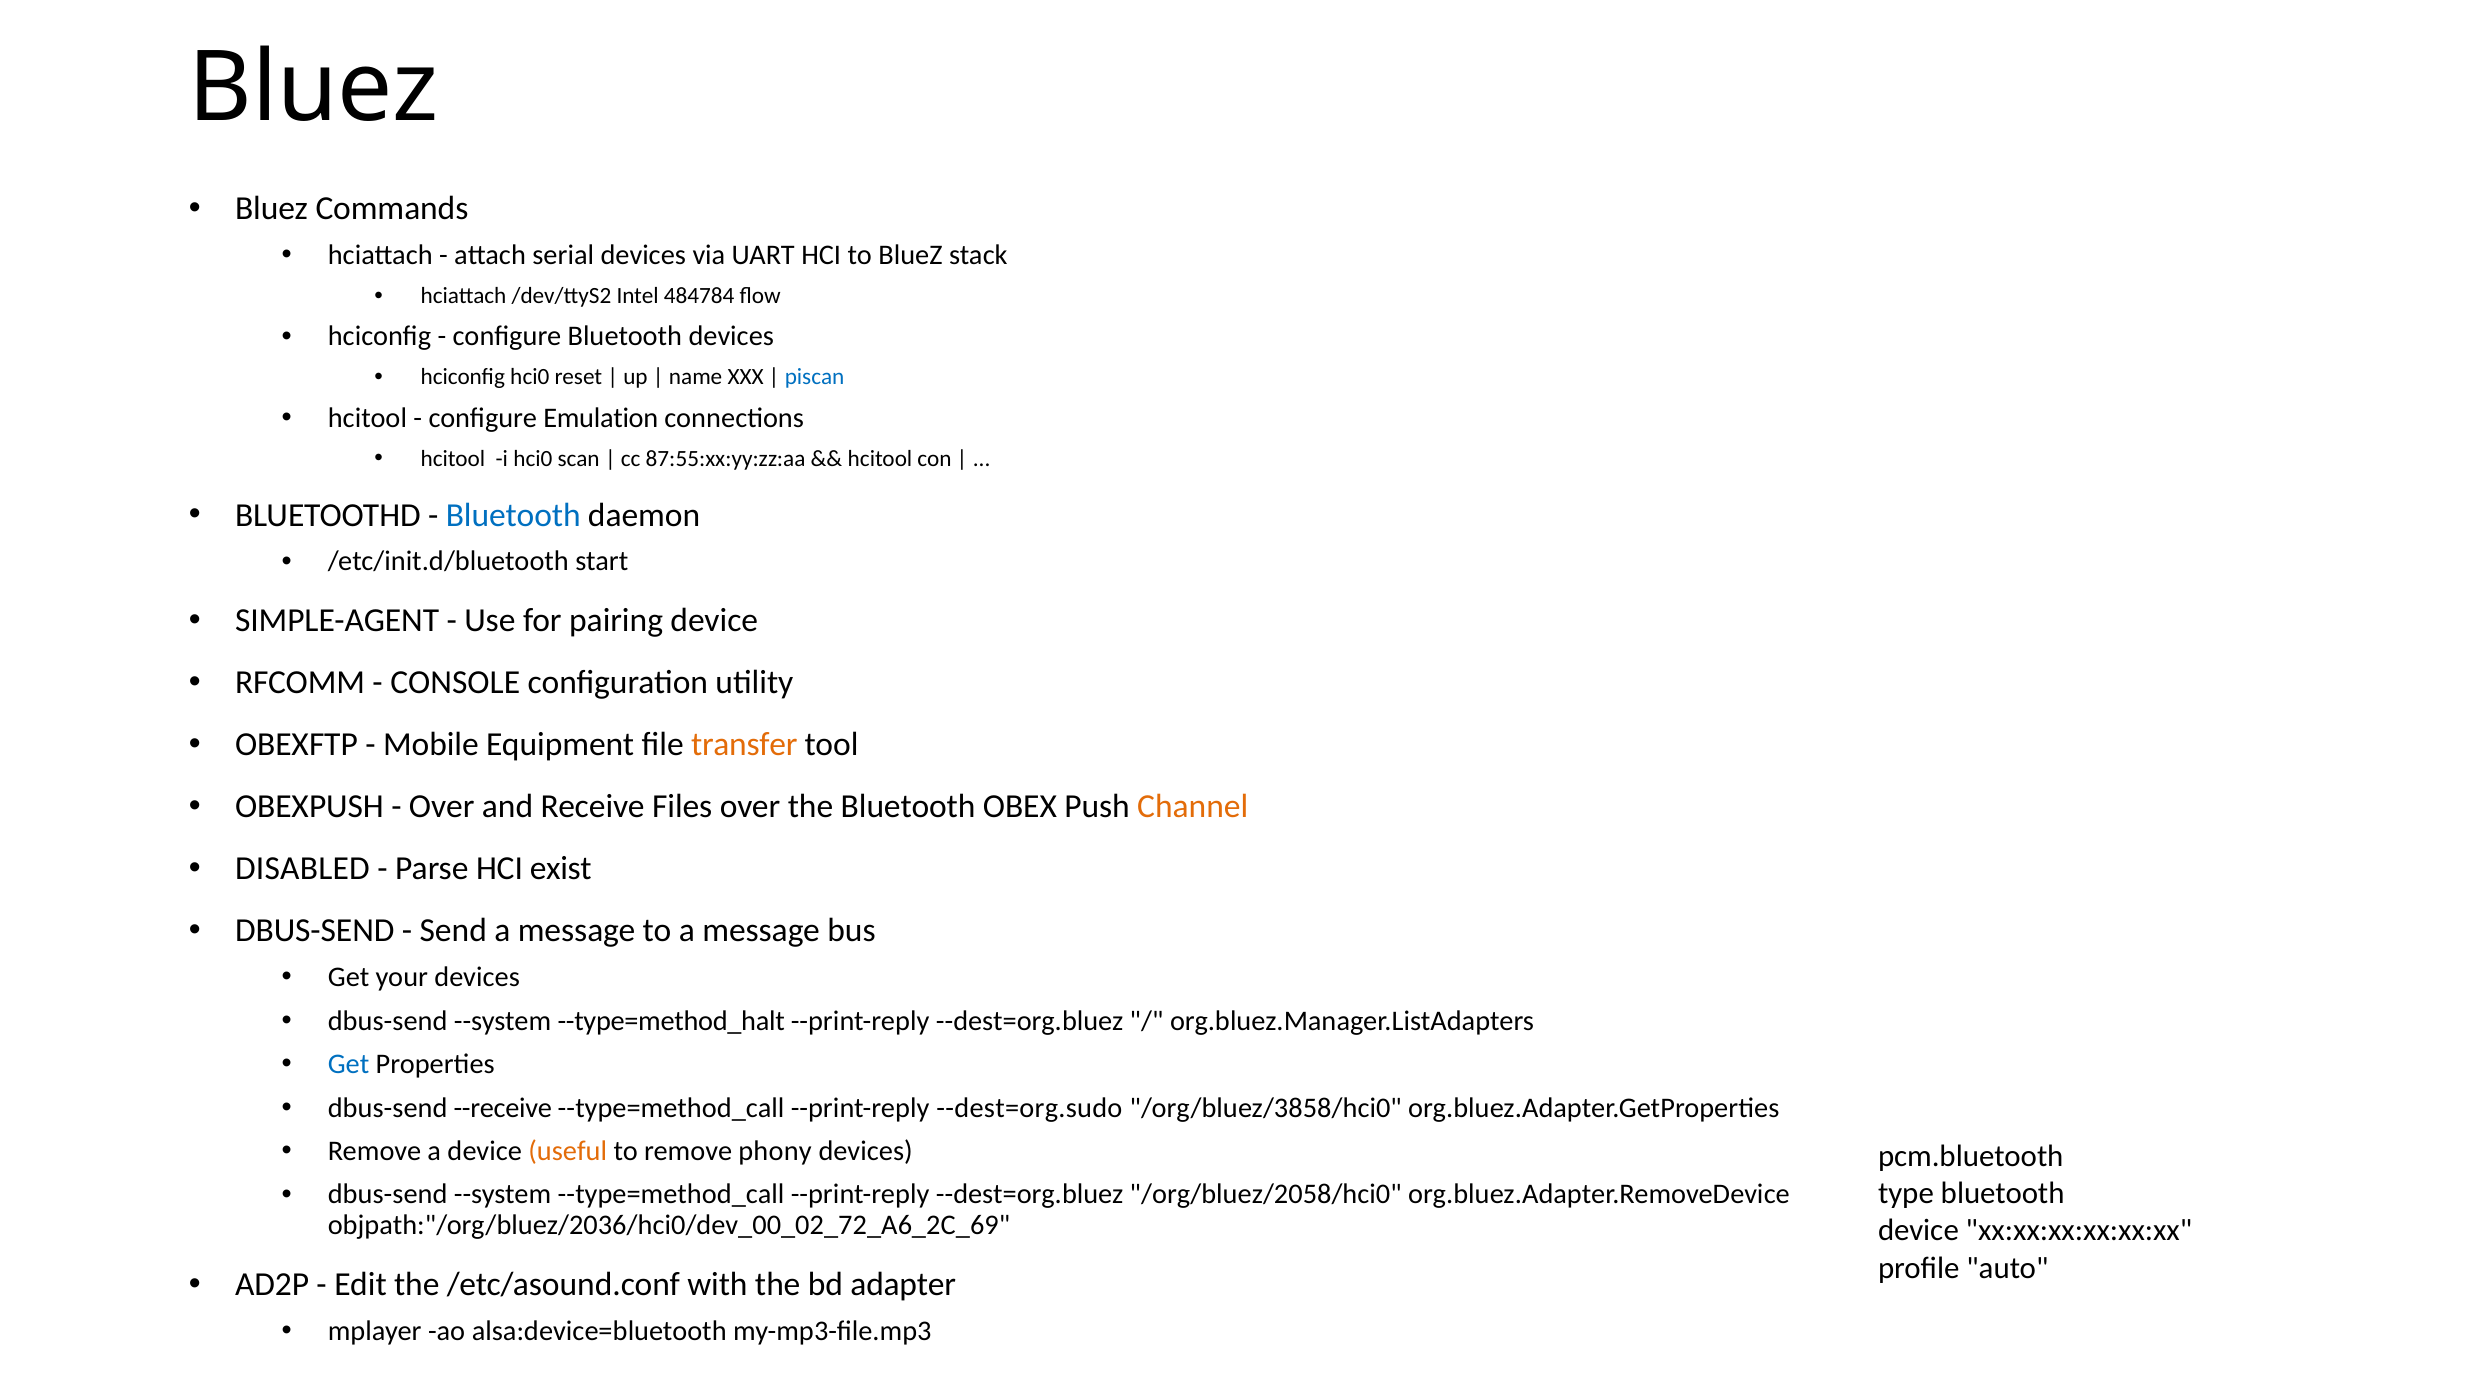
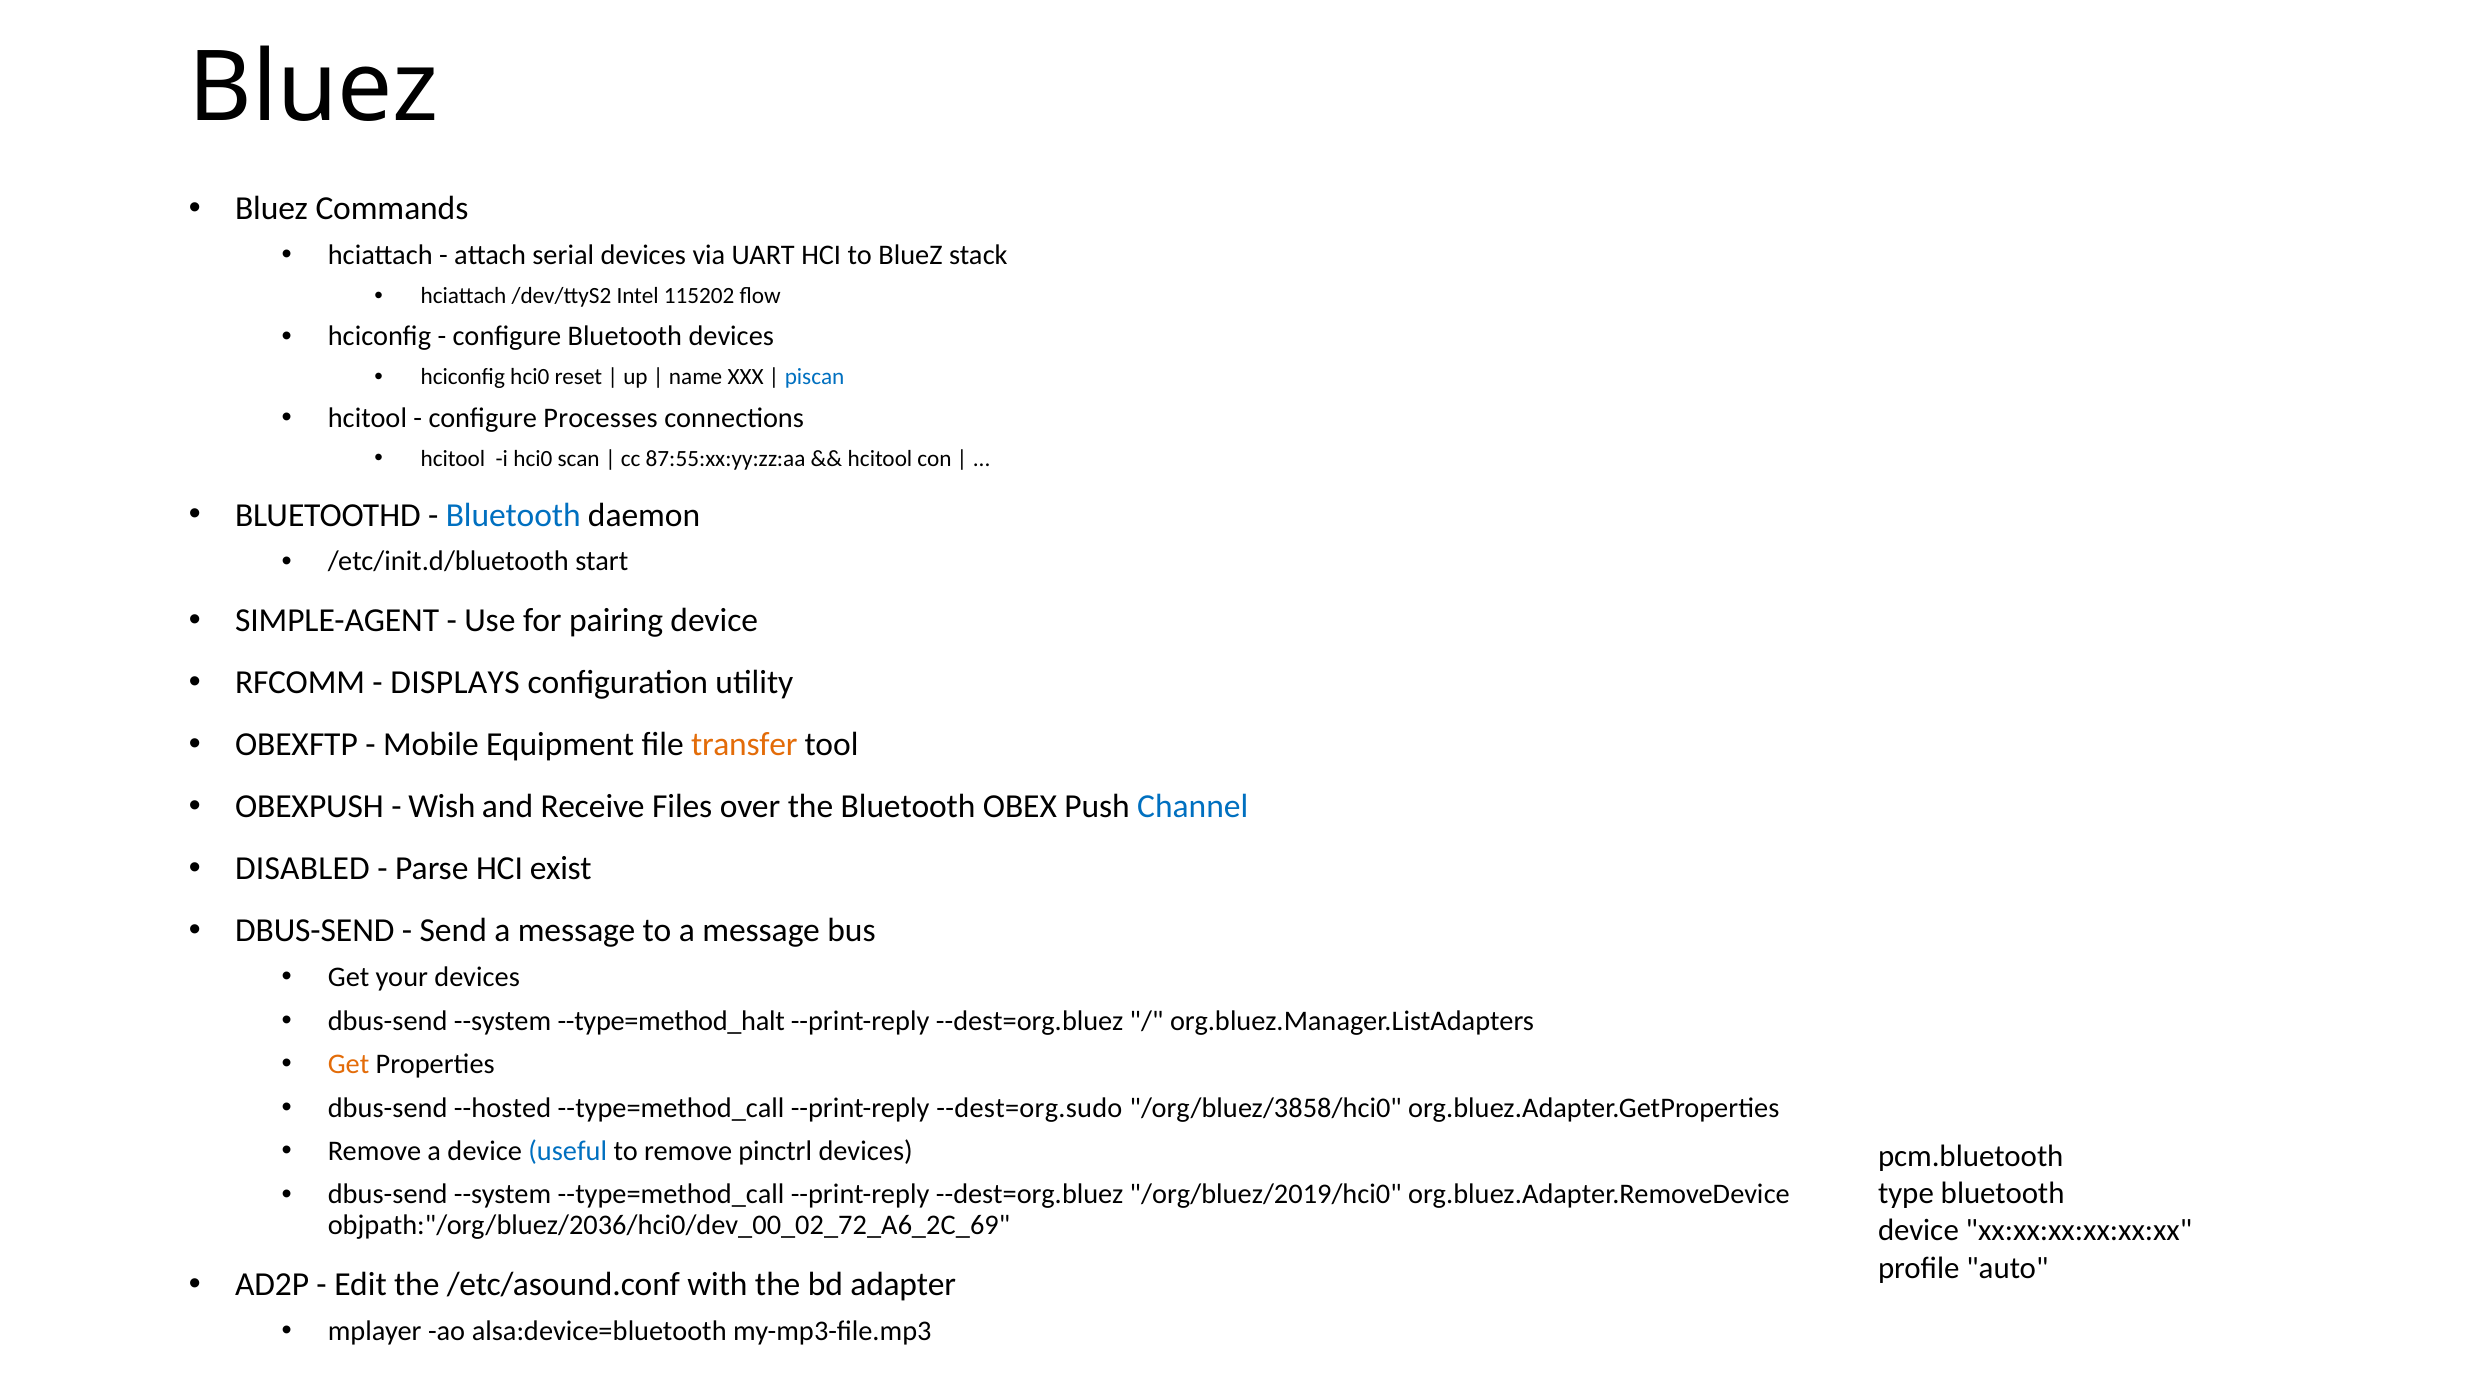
484784: 484784 -> 115202
Emulation: Emulation -> Processes
CONSOLE: CONSOLE -> DISPLAYS
Over at (442, 807): Over -> Wish
Channel colour: orange -> blue
Get at (349, 1064) colour: blue -> orange
--receive: --receive -> --hosted
useful colour: orange -> blue
phony: phony -> pinctrl
/org/bluez/2058/hci0: /org/bluez/2058/hci0 -> /org/bluez/2019/hci0
